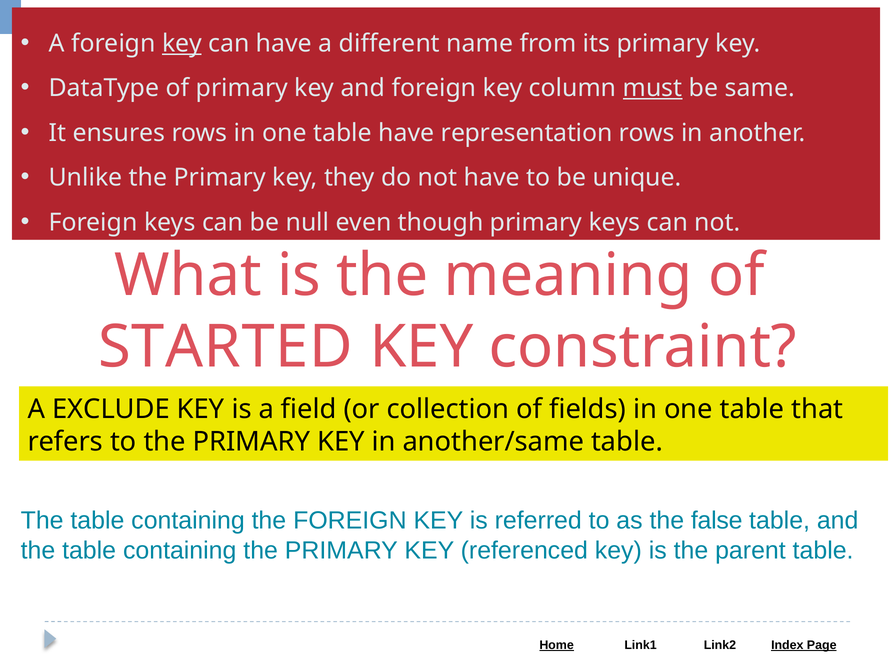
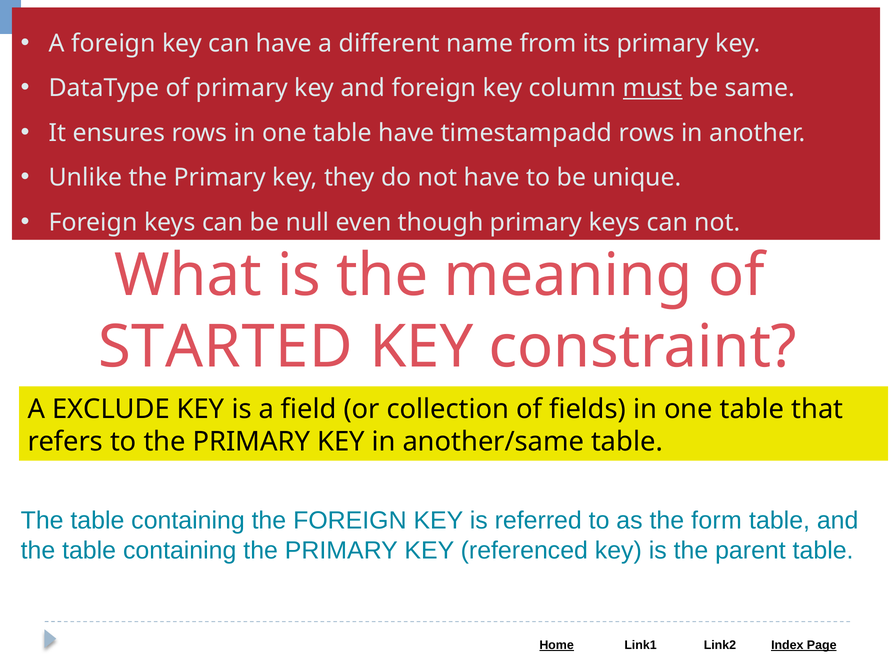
key at (182, 43) underline: present -> none
representation: representation -> timestampadd
false: false -> form
